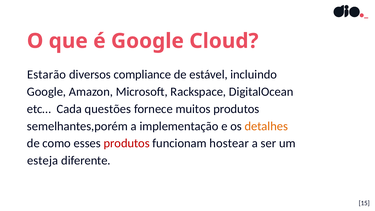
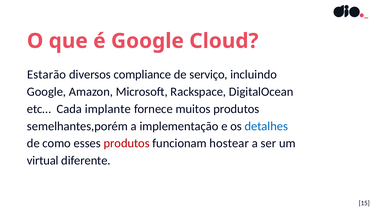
estável: estável -> serviço
questões: questões -> implante
detalhes colour: orange -> blue
esteja: esteja -> virtual
